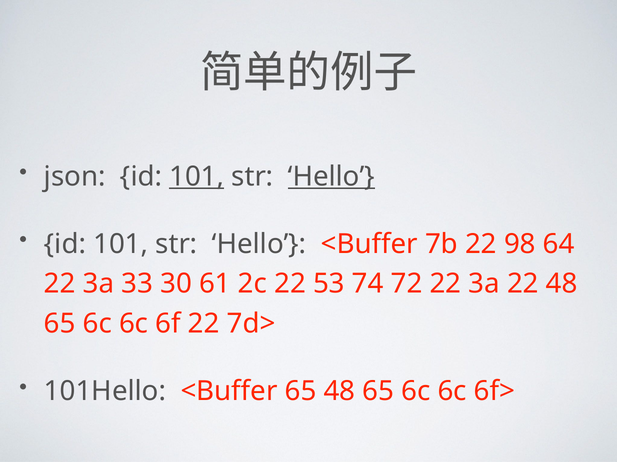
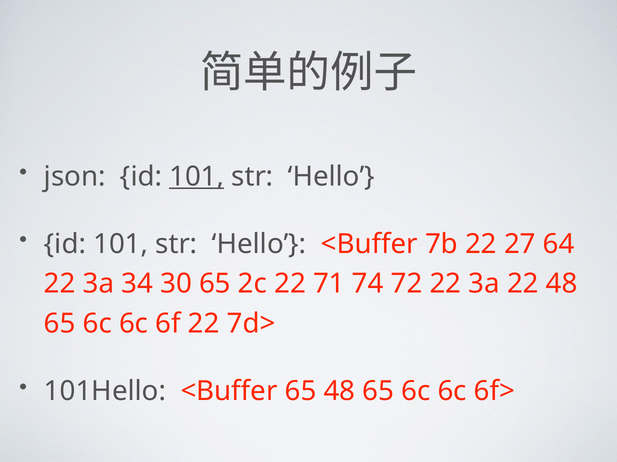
Hello at (331, 177) underline: present -> none
98: 98 -> 27
33: 33 -> 34
30 61: 61 -> 65
53: 53 -> 71
